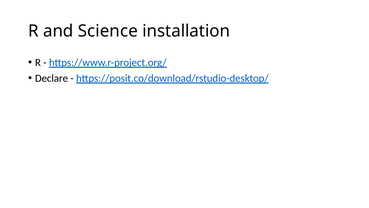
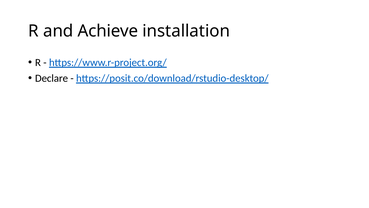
Science: Science -> Achieve
